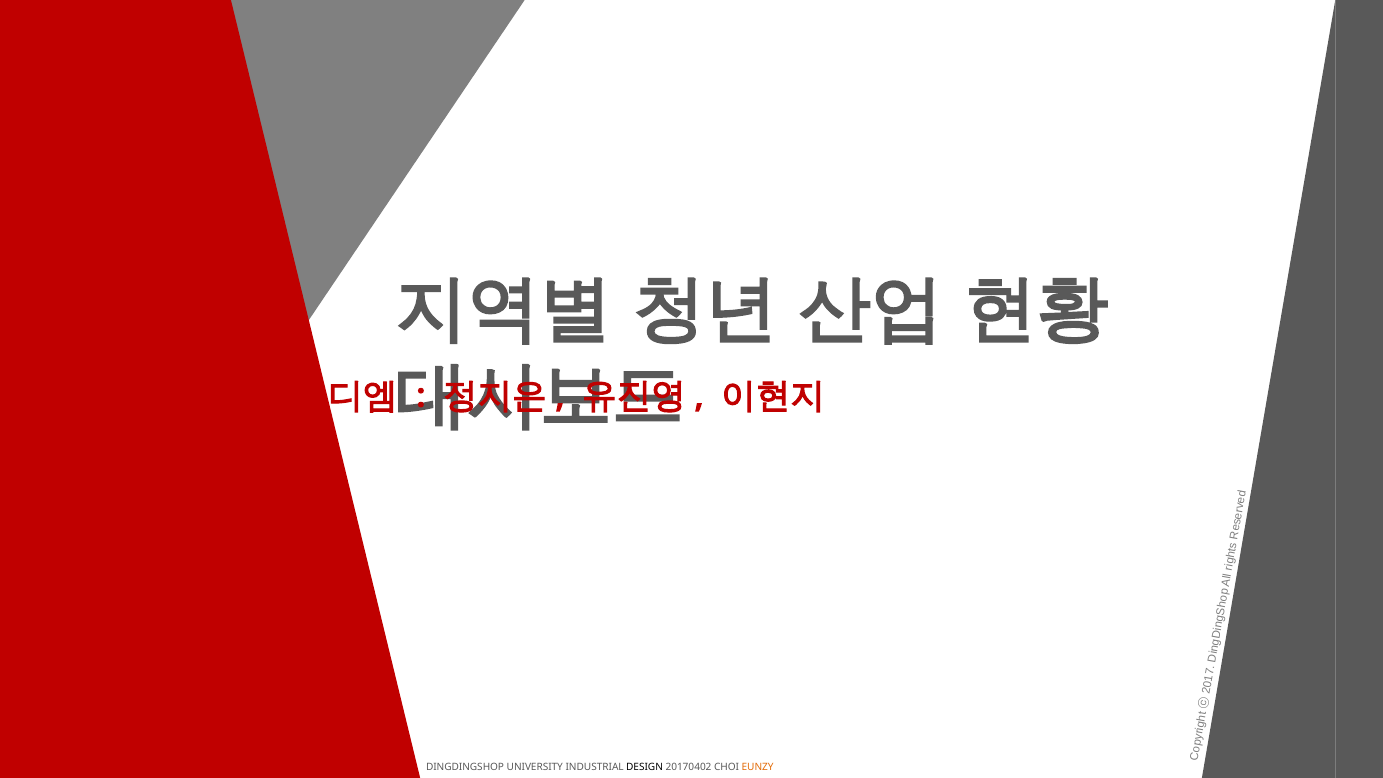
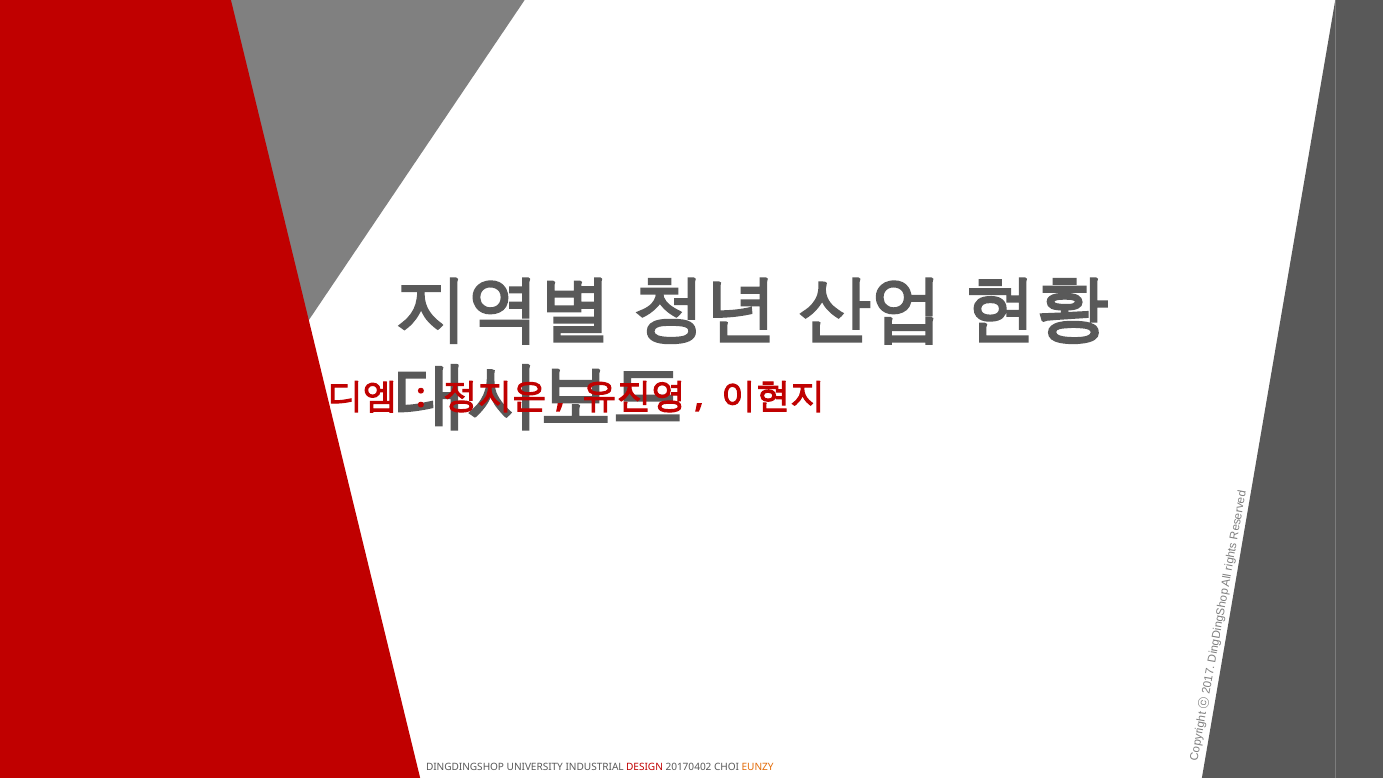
DESIGN colour: black -> red
